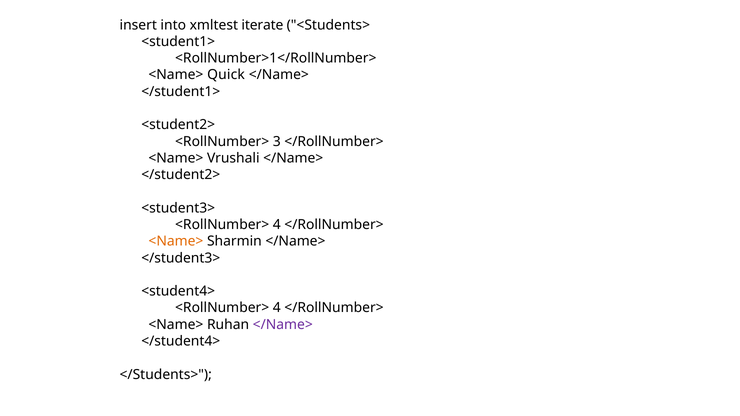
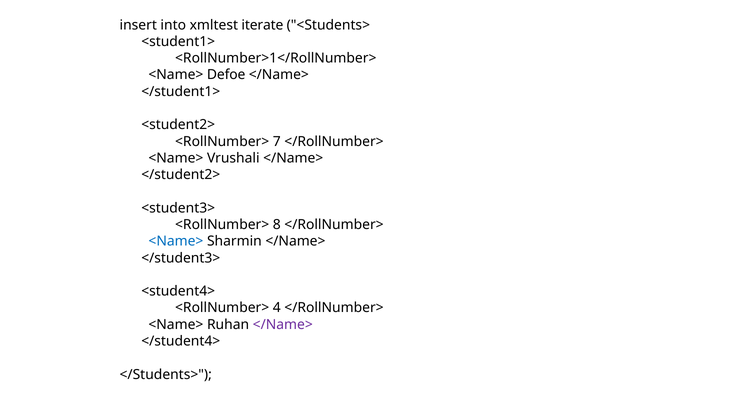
Quick: Quick -> Defoe
3: 3 -> 7
4 at (277, 225): 4 -> 8
<Name> at (176, 241) colour: orange -> blue
